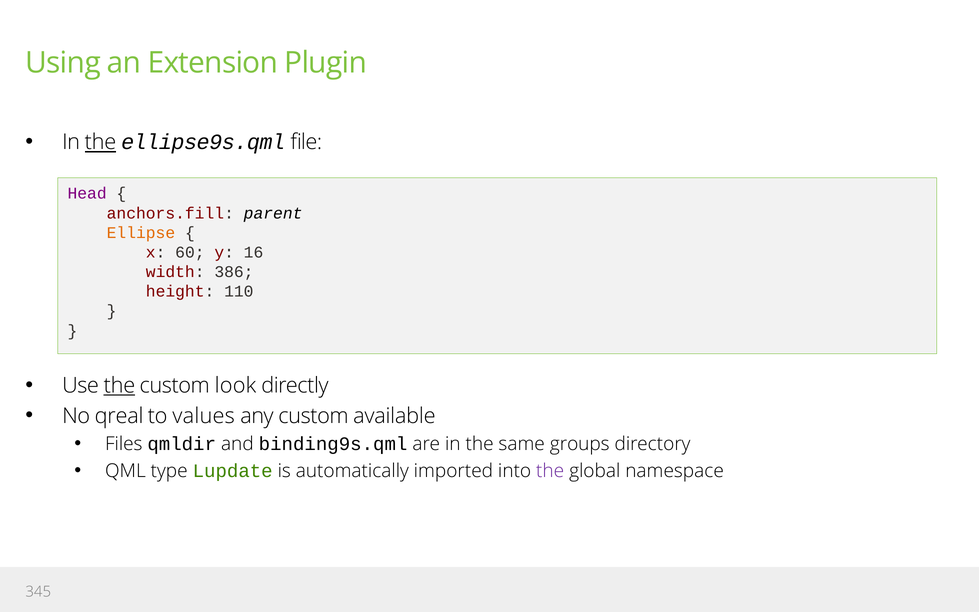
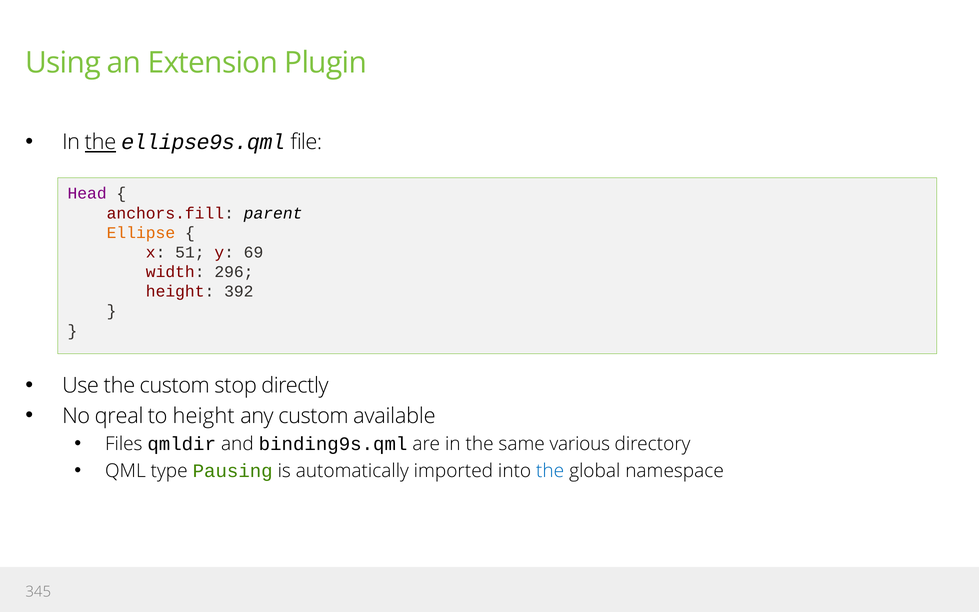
60: 60 -> 51
16: 16 -> 69
386: 386 -> 296
110: 110 -> 392
the at (119, 386) underline: present -> none
look: look -> stop
to values: values -> height
groups: groups -> various
Lupdate: Lupdate -> Pausing
the at (550, 471) colour: purple -> blue
